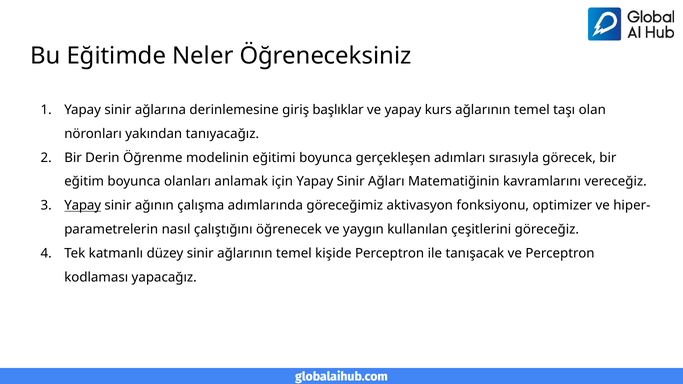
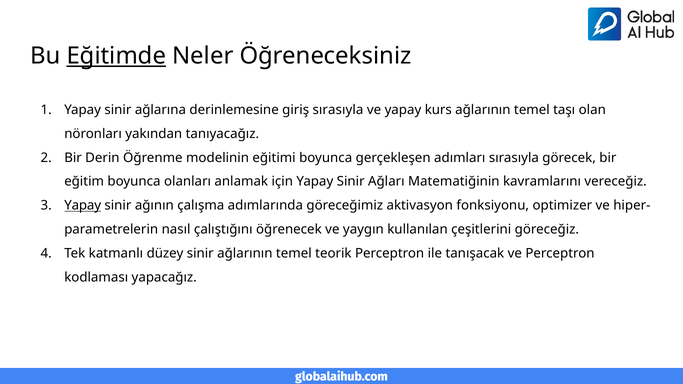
Eğitimde underline: none -> present
giriş başlıklar: başlıklar -> sırasıyla
kişide: kişide -> teorik
